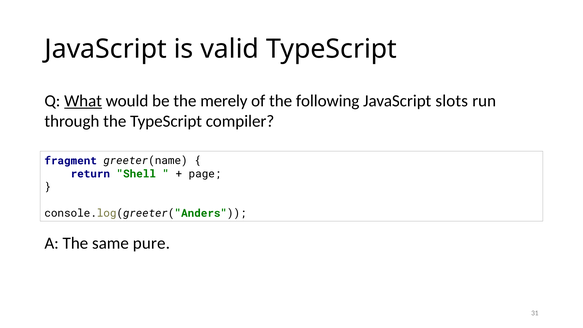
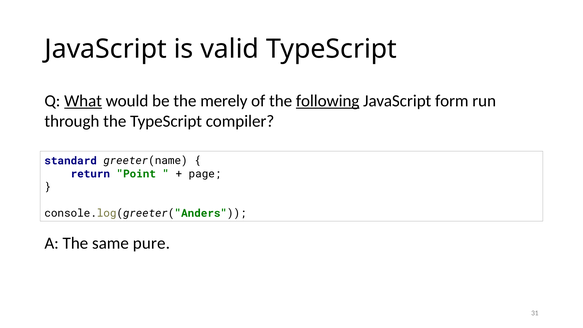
following underline: none -> present
slots: slots -> form
fragment: fragment -> standard
Shell: Shell -> Point
